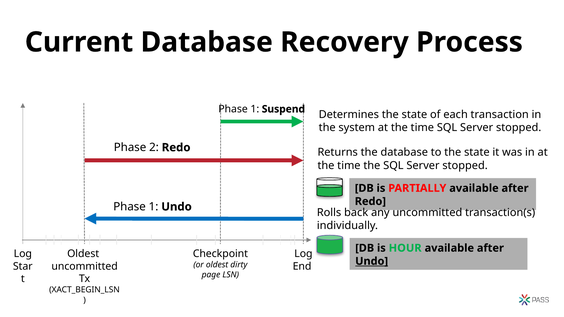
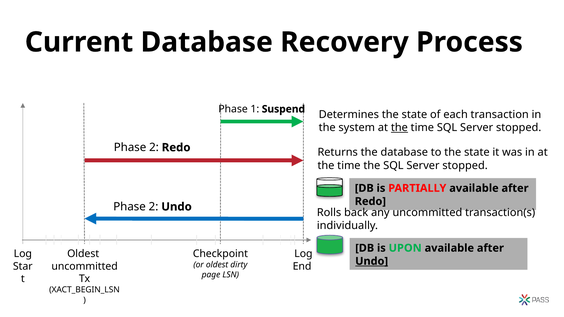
the at (399, 128) underline: none -> present
1 at (154, 207): 1 -> 2
HOUR: HOUR -> UPON
